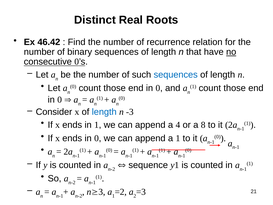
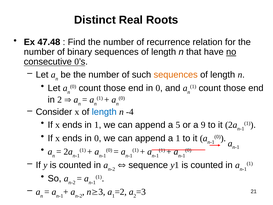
46.42: 46.42 -> 47.48
sequences at (176, 75) colour: blue -> orange
0 at (60, 100): 0 -> 2
-3: -3 -> -4
4: 4 -> 5
8: 8 -> 9
